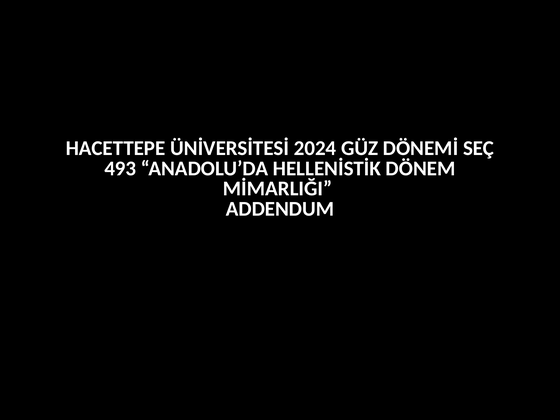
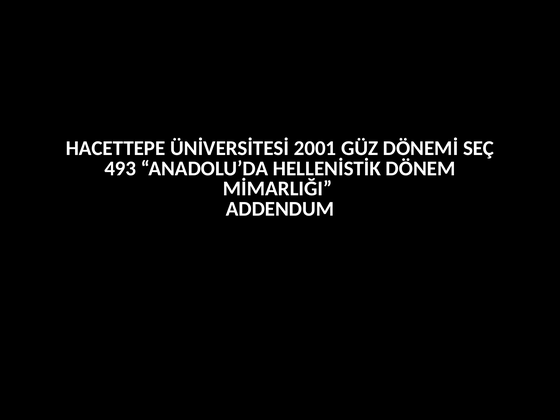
2024: 2024 -> 2001
